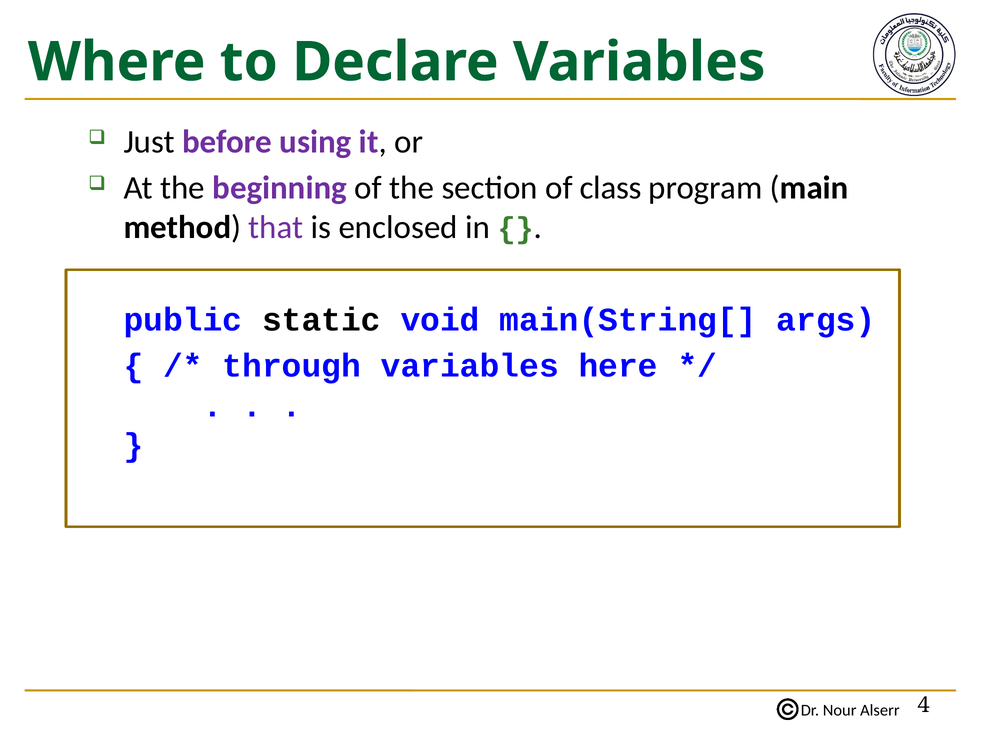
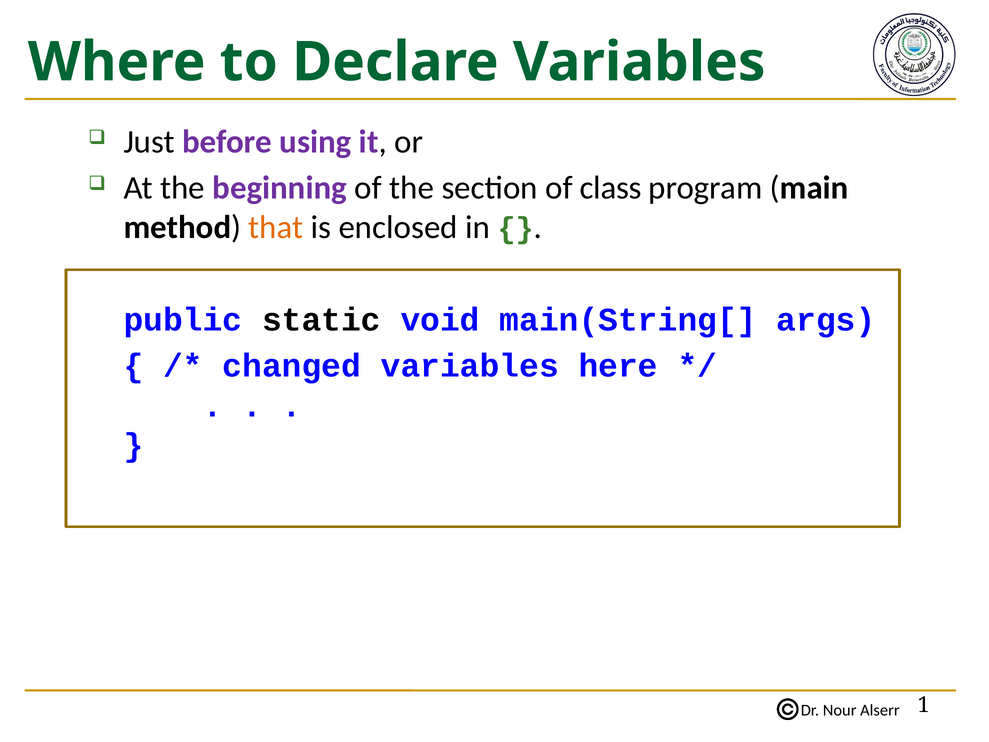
that colour: purple -> orange
through: through -> changed
4: 4 -> 1
